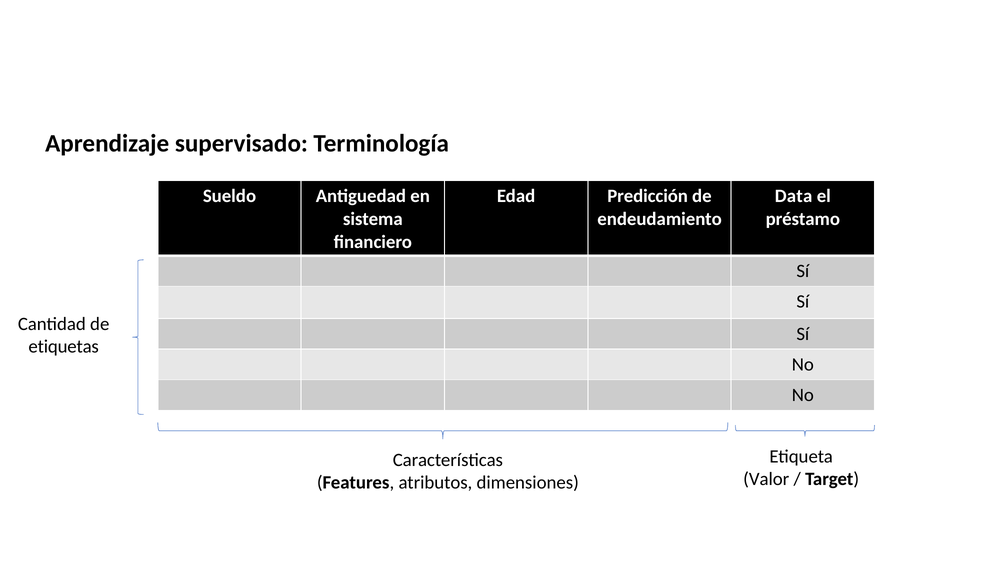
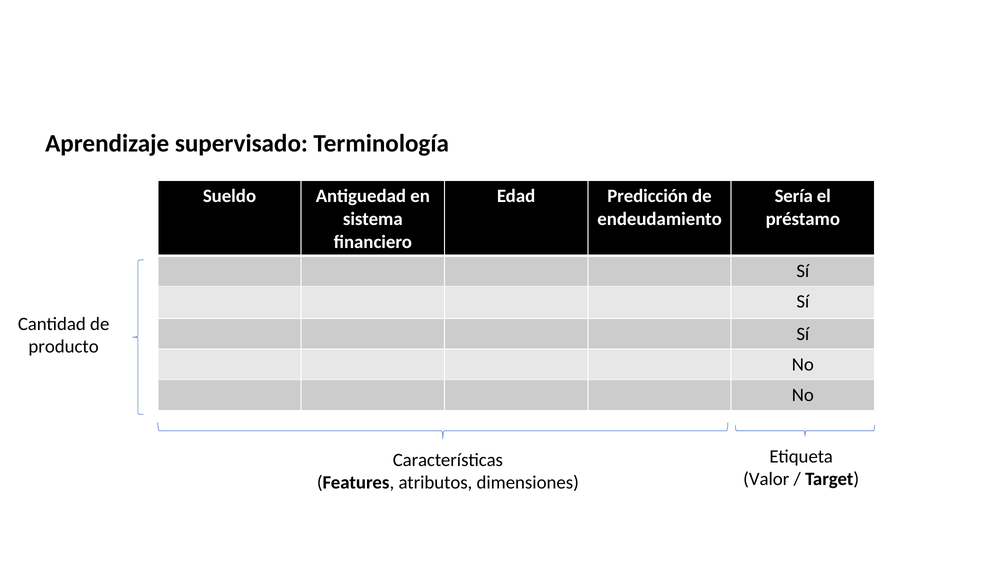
Data: Data -> Sería
etiquetas: etiquetas -> producto
